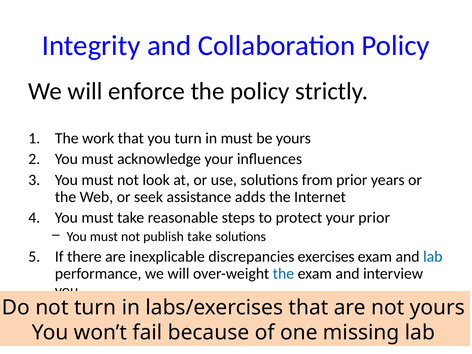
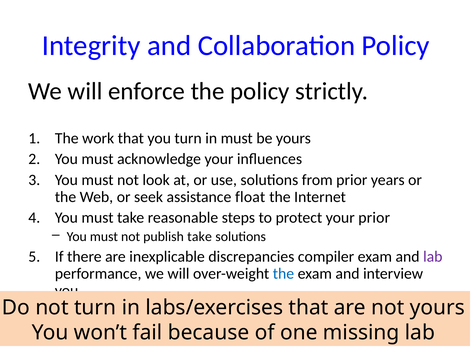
adds: adds -> float
exercises: exercises -> compiler
lab at (433, 257) colour: blue -> purple
